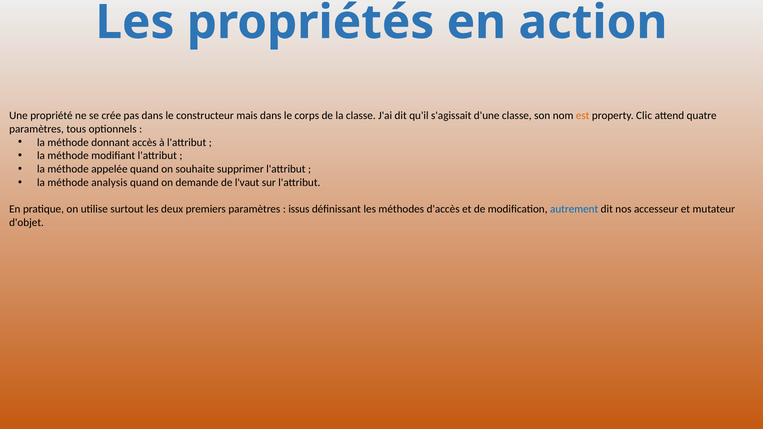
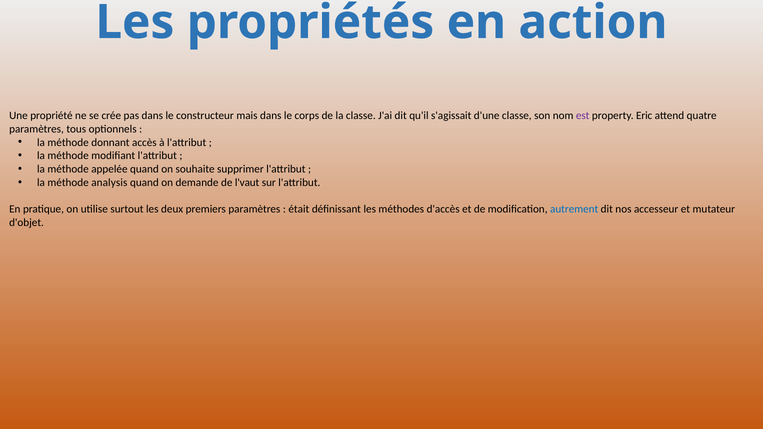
est colour: orange -> purple
Clic: Clic -> Eric
issus: issus -> était
